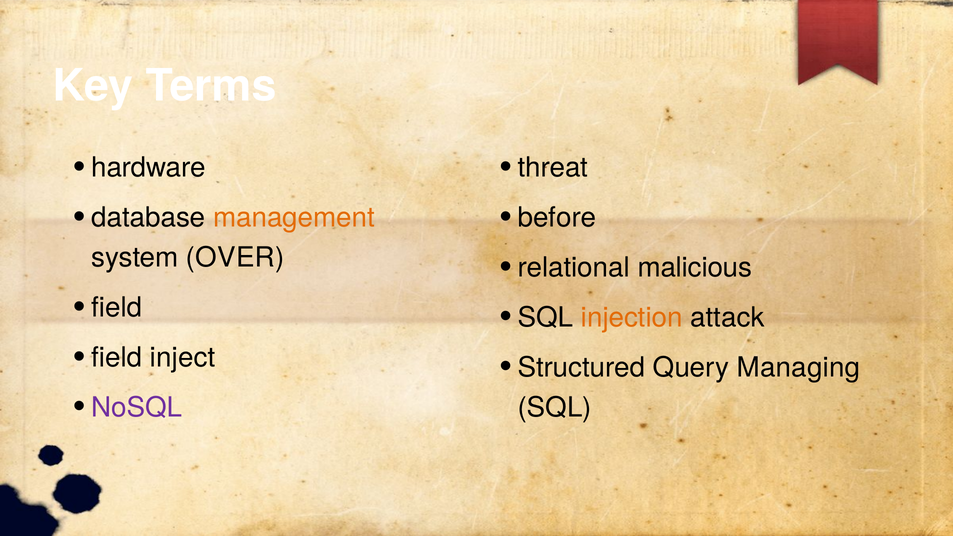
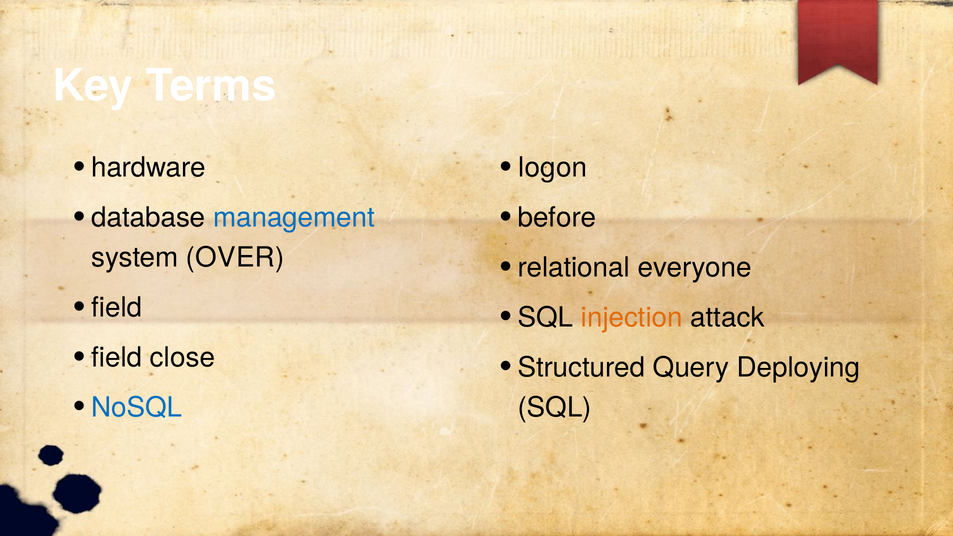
threat: threat -> logon
management colour: orange -> blue
malicious: malicious -> everyone
inject: inject -> close
Managing: Managing -> Deploying
NoSQL colour: purple -> blue
